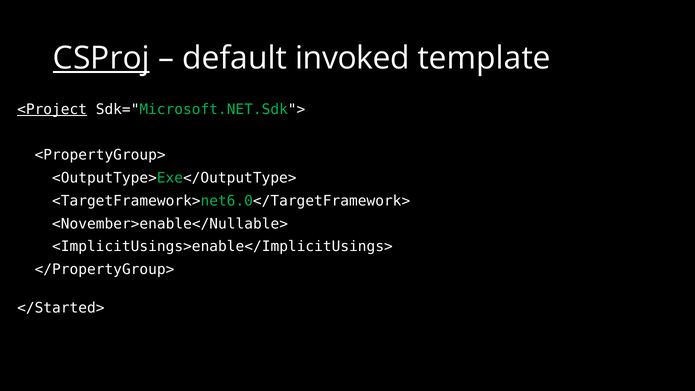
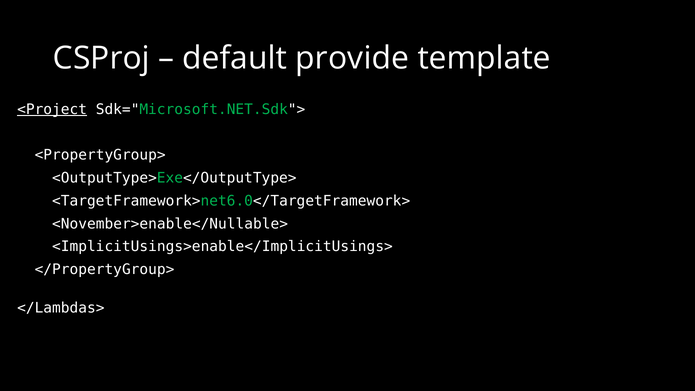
CSProj underline: present -> none
invoked: invoked -> provide
</Started>: </Started> -> </Lambdas>
